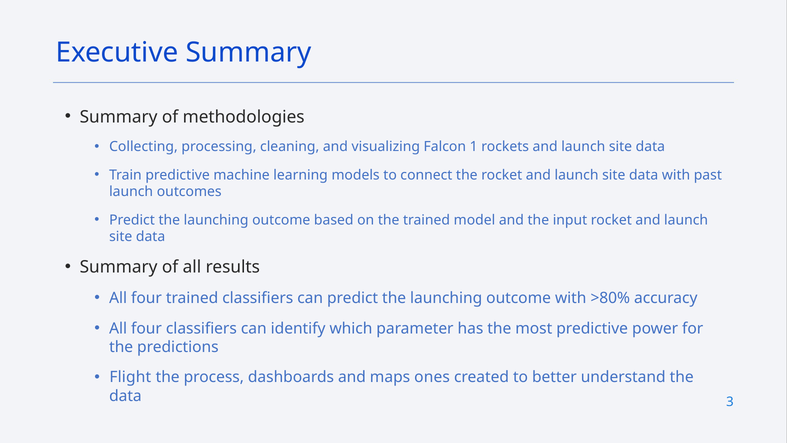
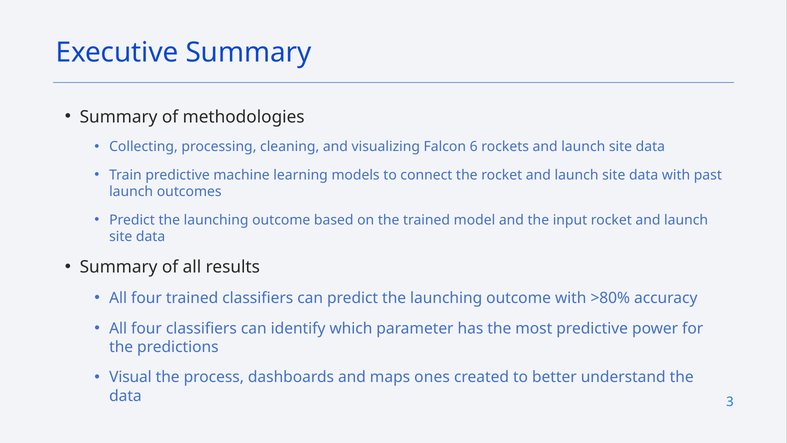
1: 1 -> 6
Flight: Flight -> Visual
